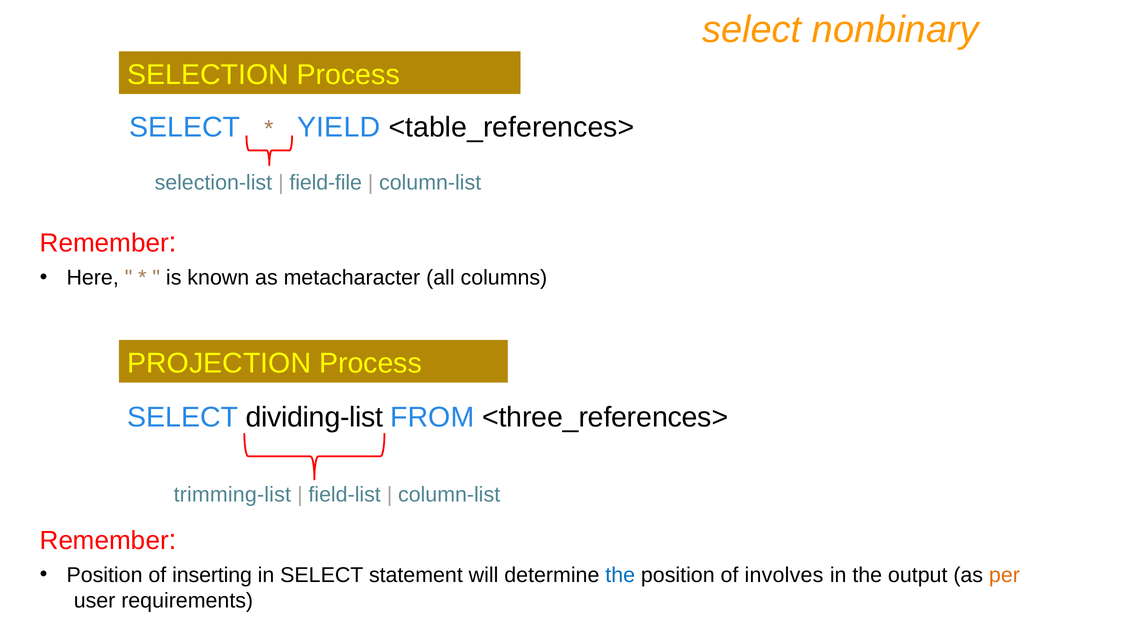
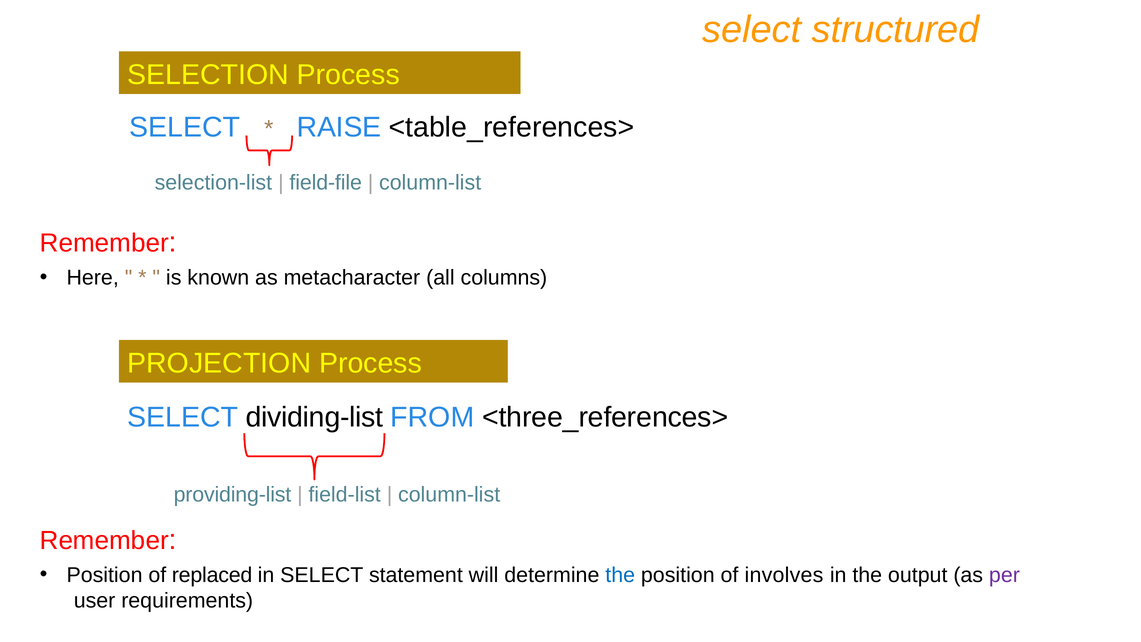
nonbinary: nonbinary -> structured
YIELD: YIELD -> RAISE
trimming-list: trimming-list -> providing-list
inserting: inserting -> replaced
per colour: orange -> purple
